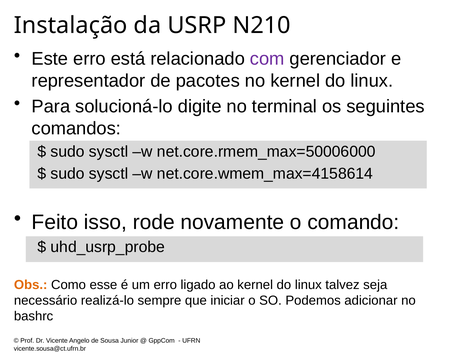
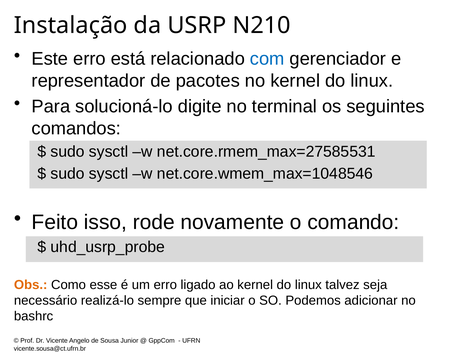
com colour: purple -> blue
net.core.rmem_max=50006000: net.core.rmem_max=50006000 -> net.core.rmem_max=27585531
net.core.wmem_max=4158614: net.core.wmem_max=4158614 -> net.core.wmem_max=1048546
